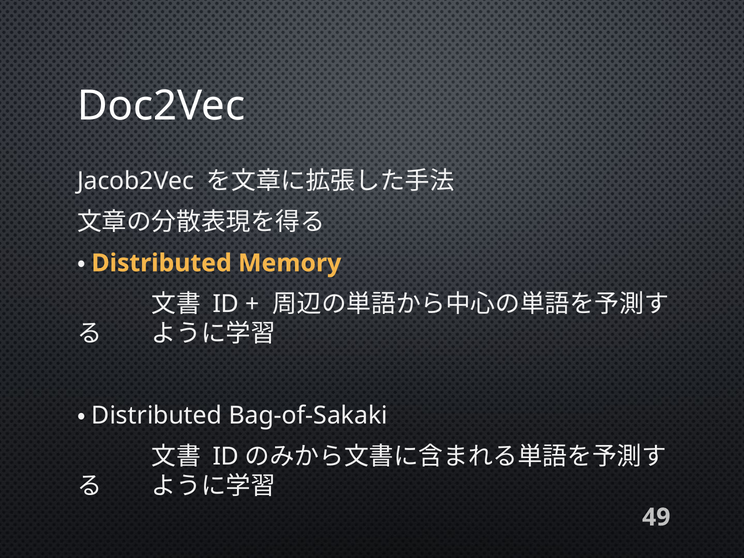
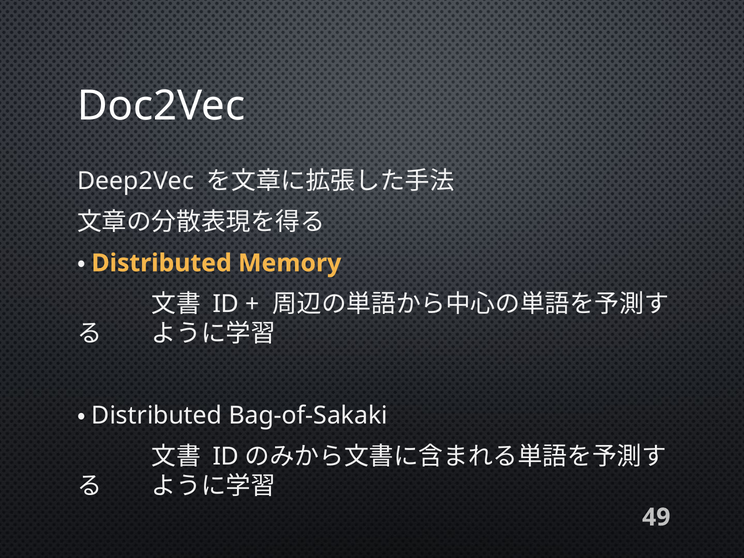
Jacob2Vec: Jacob2Vec -> Deep2Vec
